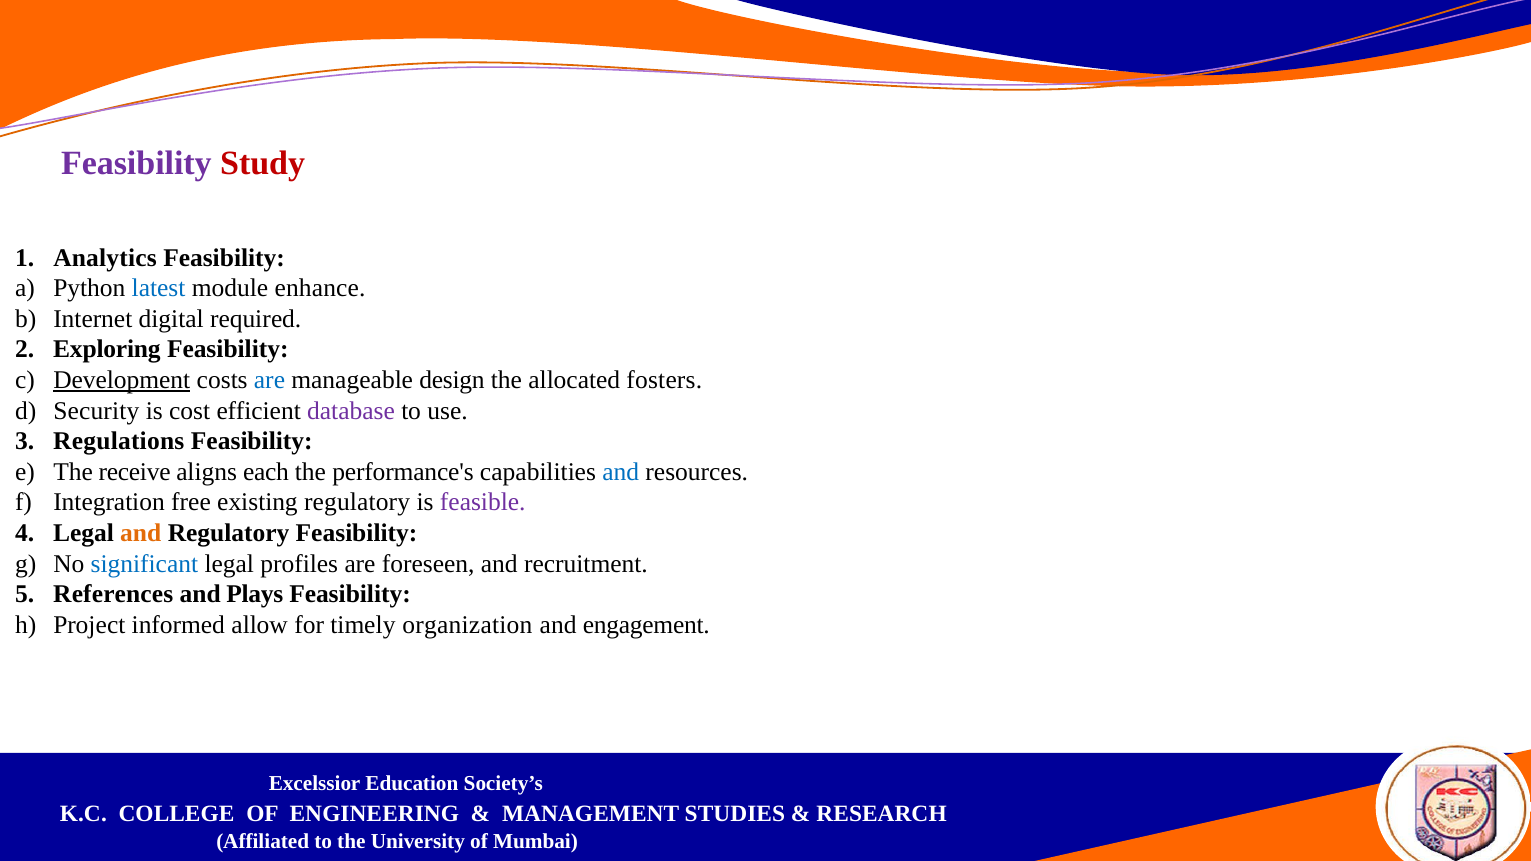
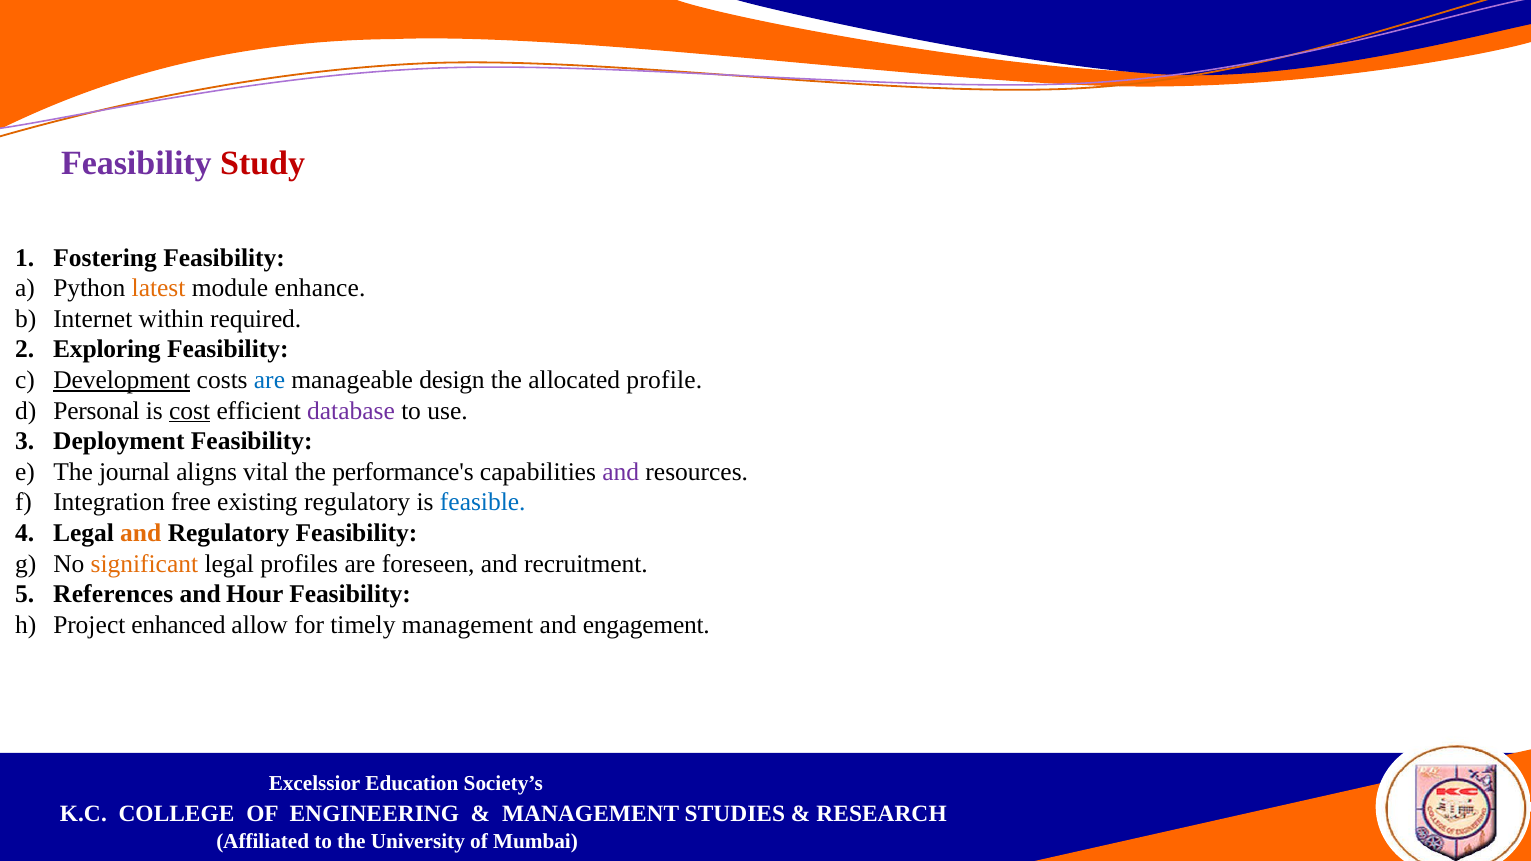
Analytics: Analytics -> Fostering
latest colour: blue -> orange
digital: digital -> within
fosters: fosters -> profile
Security: Security -> Personal
cost underline: none -> present
Regulations: Regulations -> Deployment
receive: receive -> journal
each: each -> vital
and at (621, 472) colour: blue -> purple
feasible colour: purple -> blue
significant colour: blue -> orange
Plays: Plays -> Hour
informed: informed -> enhanced
timely organization: organization -> management
